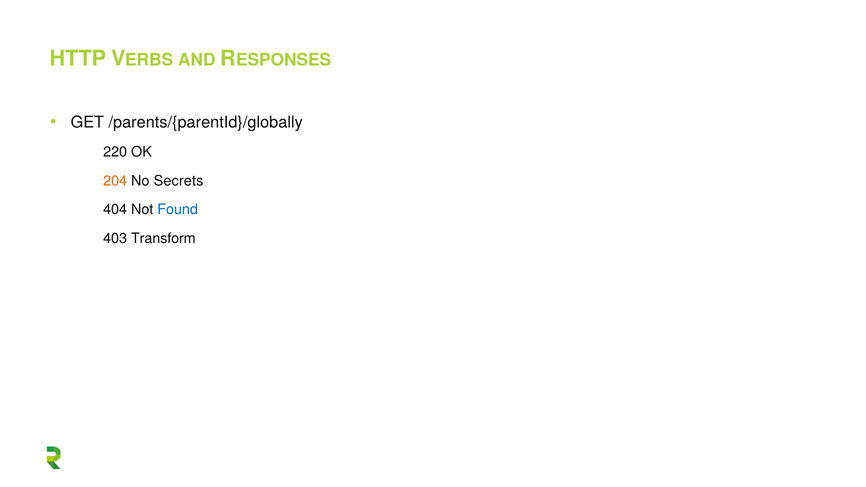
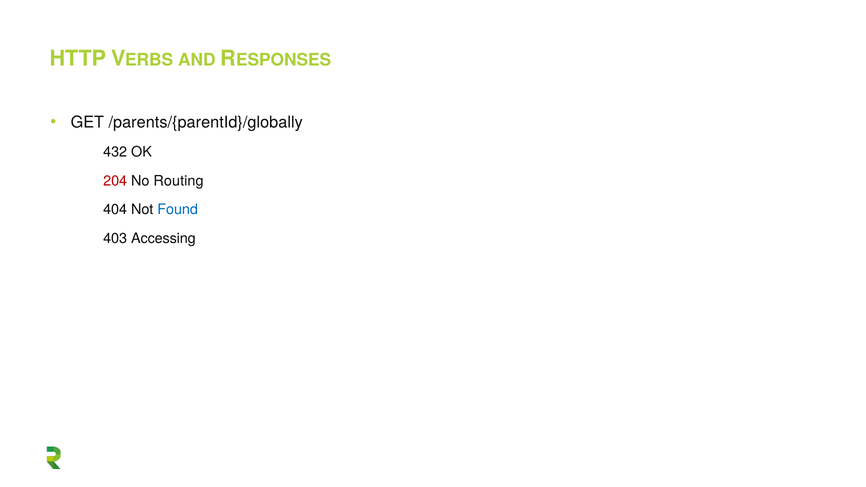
220: 220 -> 432
204 colour: orange -> red
Secrets: Secrets -> Routing
Transform: Transform -> Accessing
